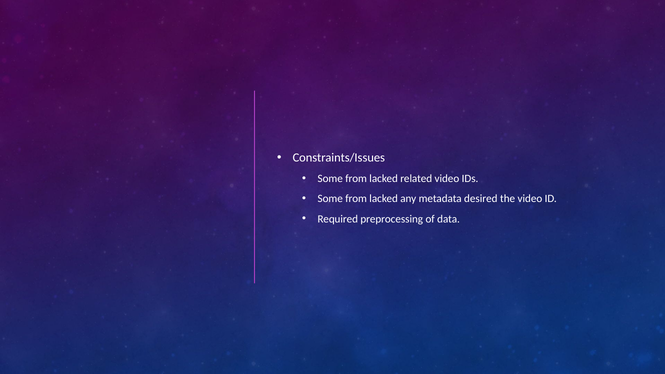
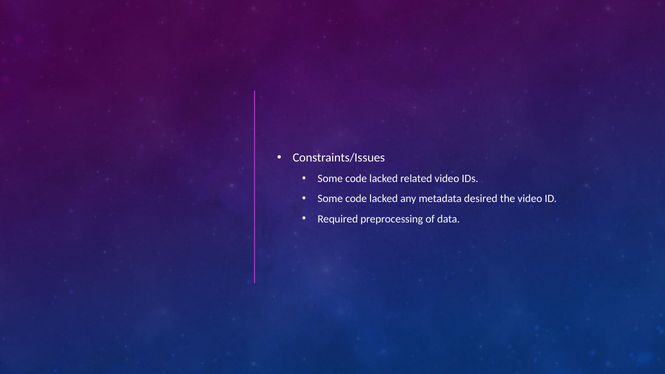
from at (356, 179): from -> code
from at (356, 199): from -> code
